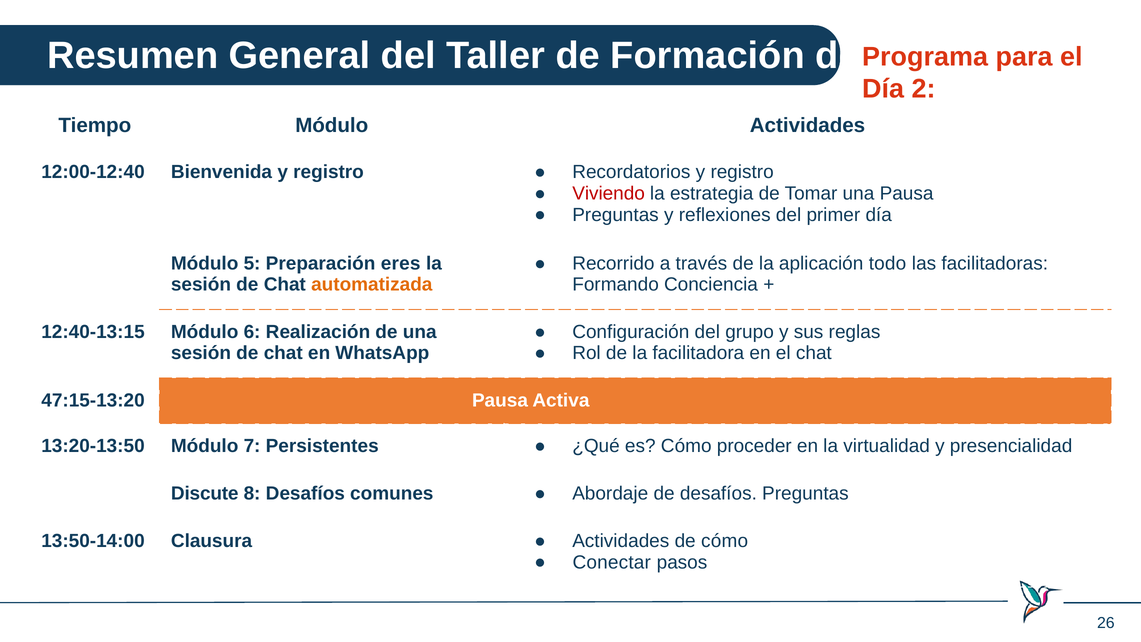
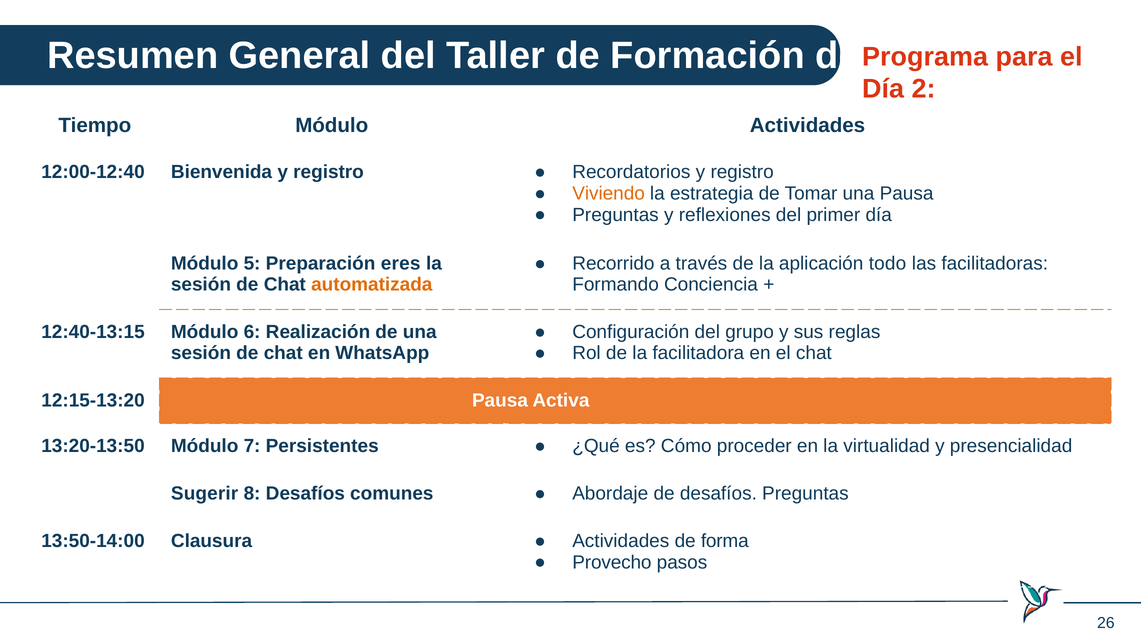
Viviendo colour: red -> orange
47:15-13:20: 47:15-13:20 -> 12:15-13:20
Discute: Discute -> Sugerir
de cómo: cómo -> forma
Conectar: Conectar -> Provecho
